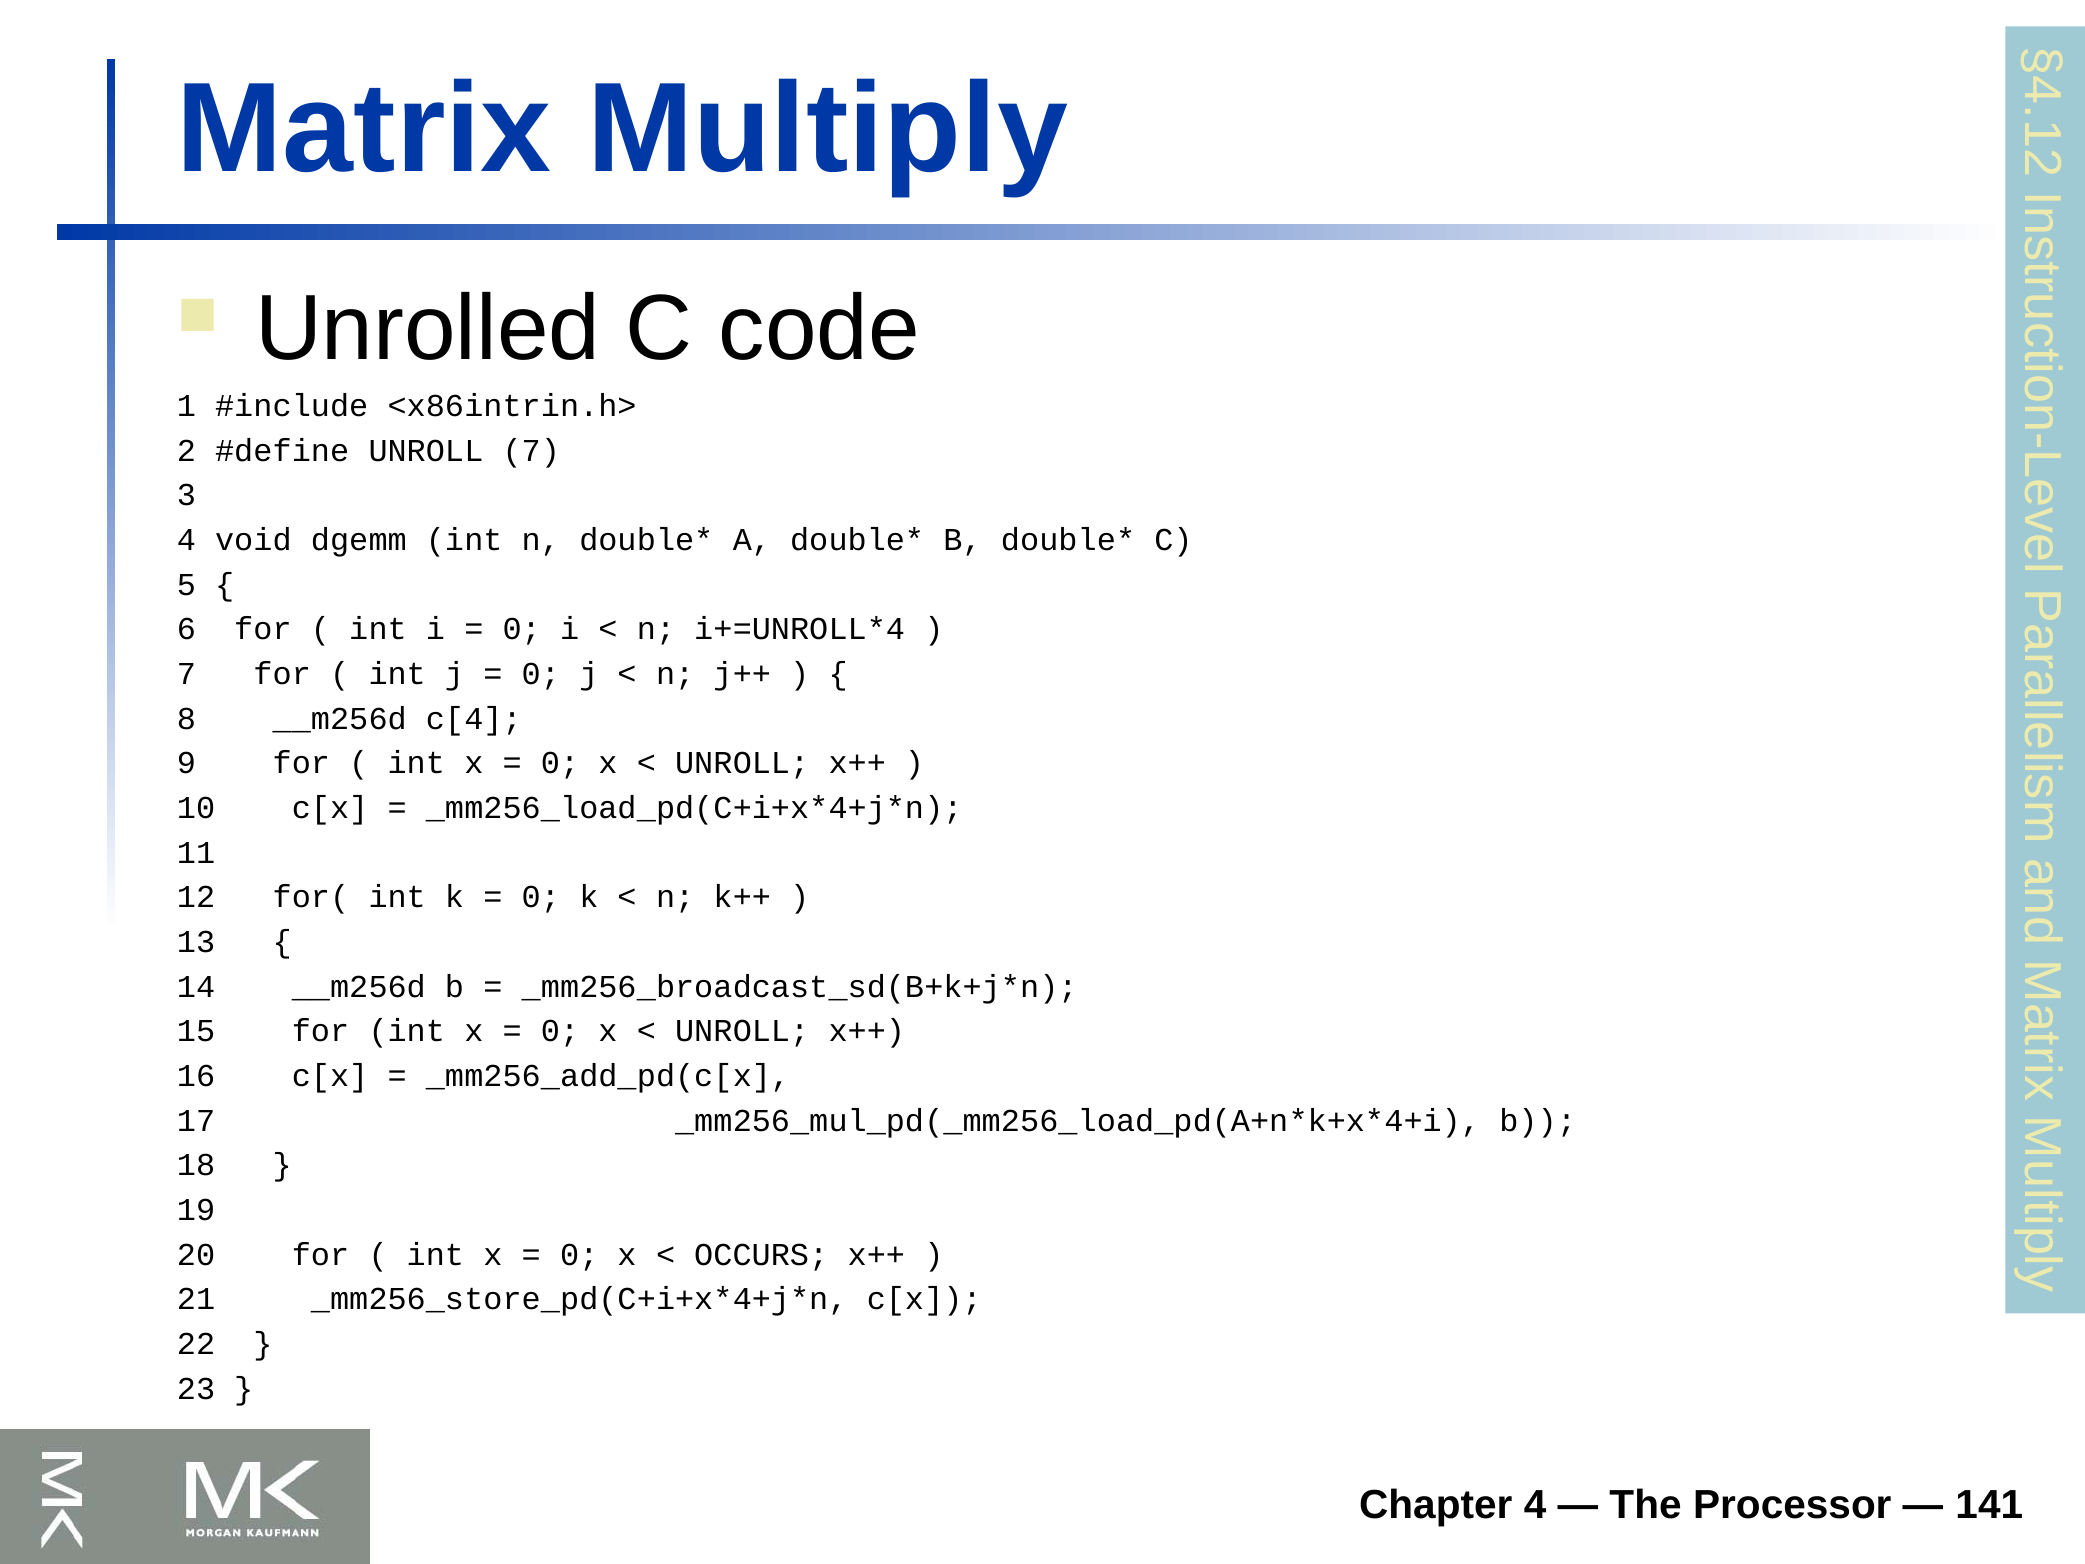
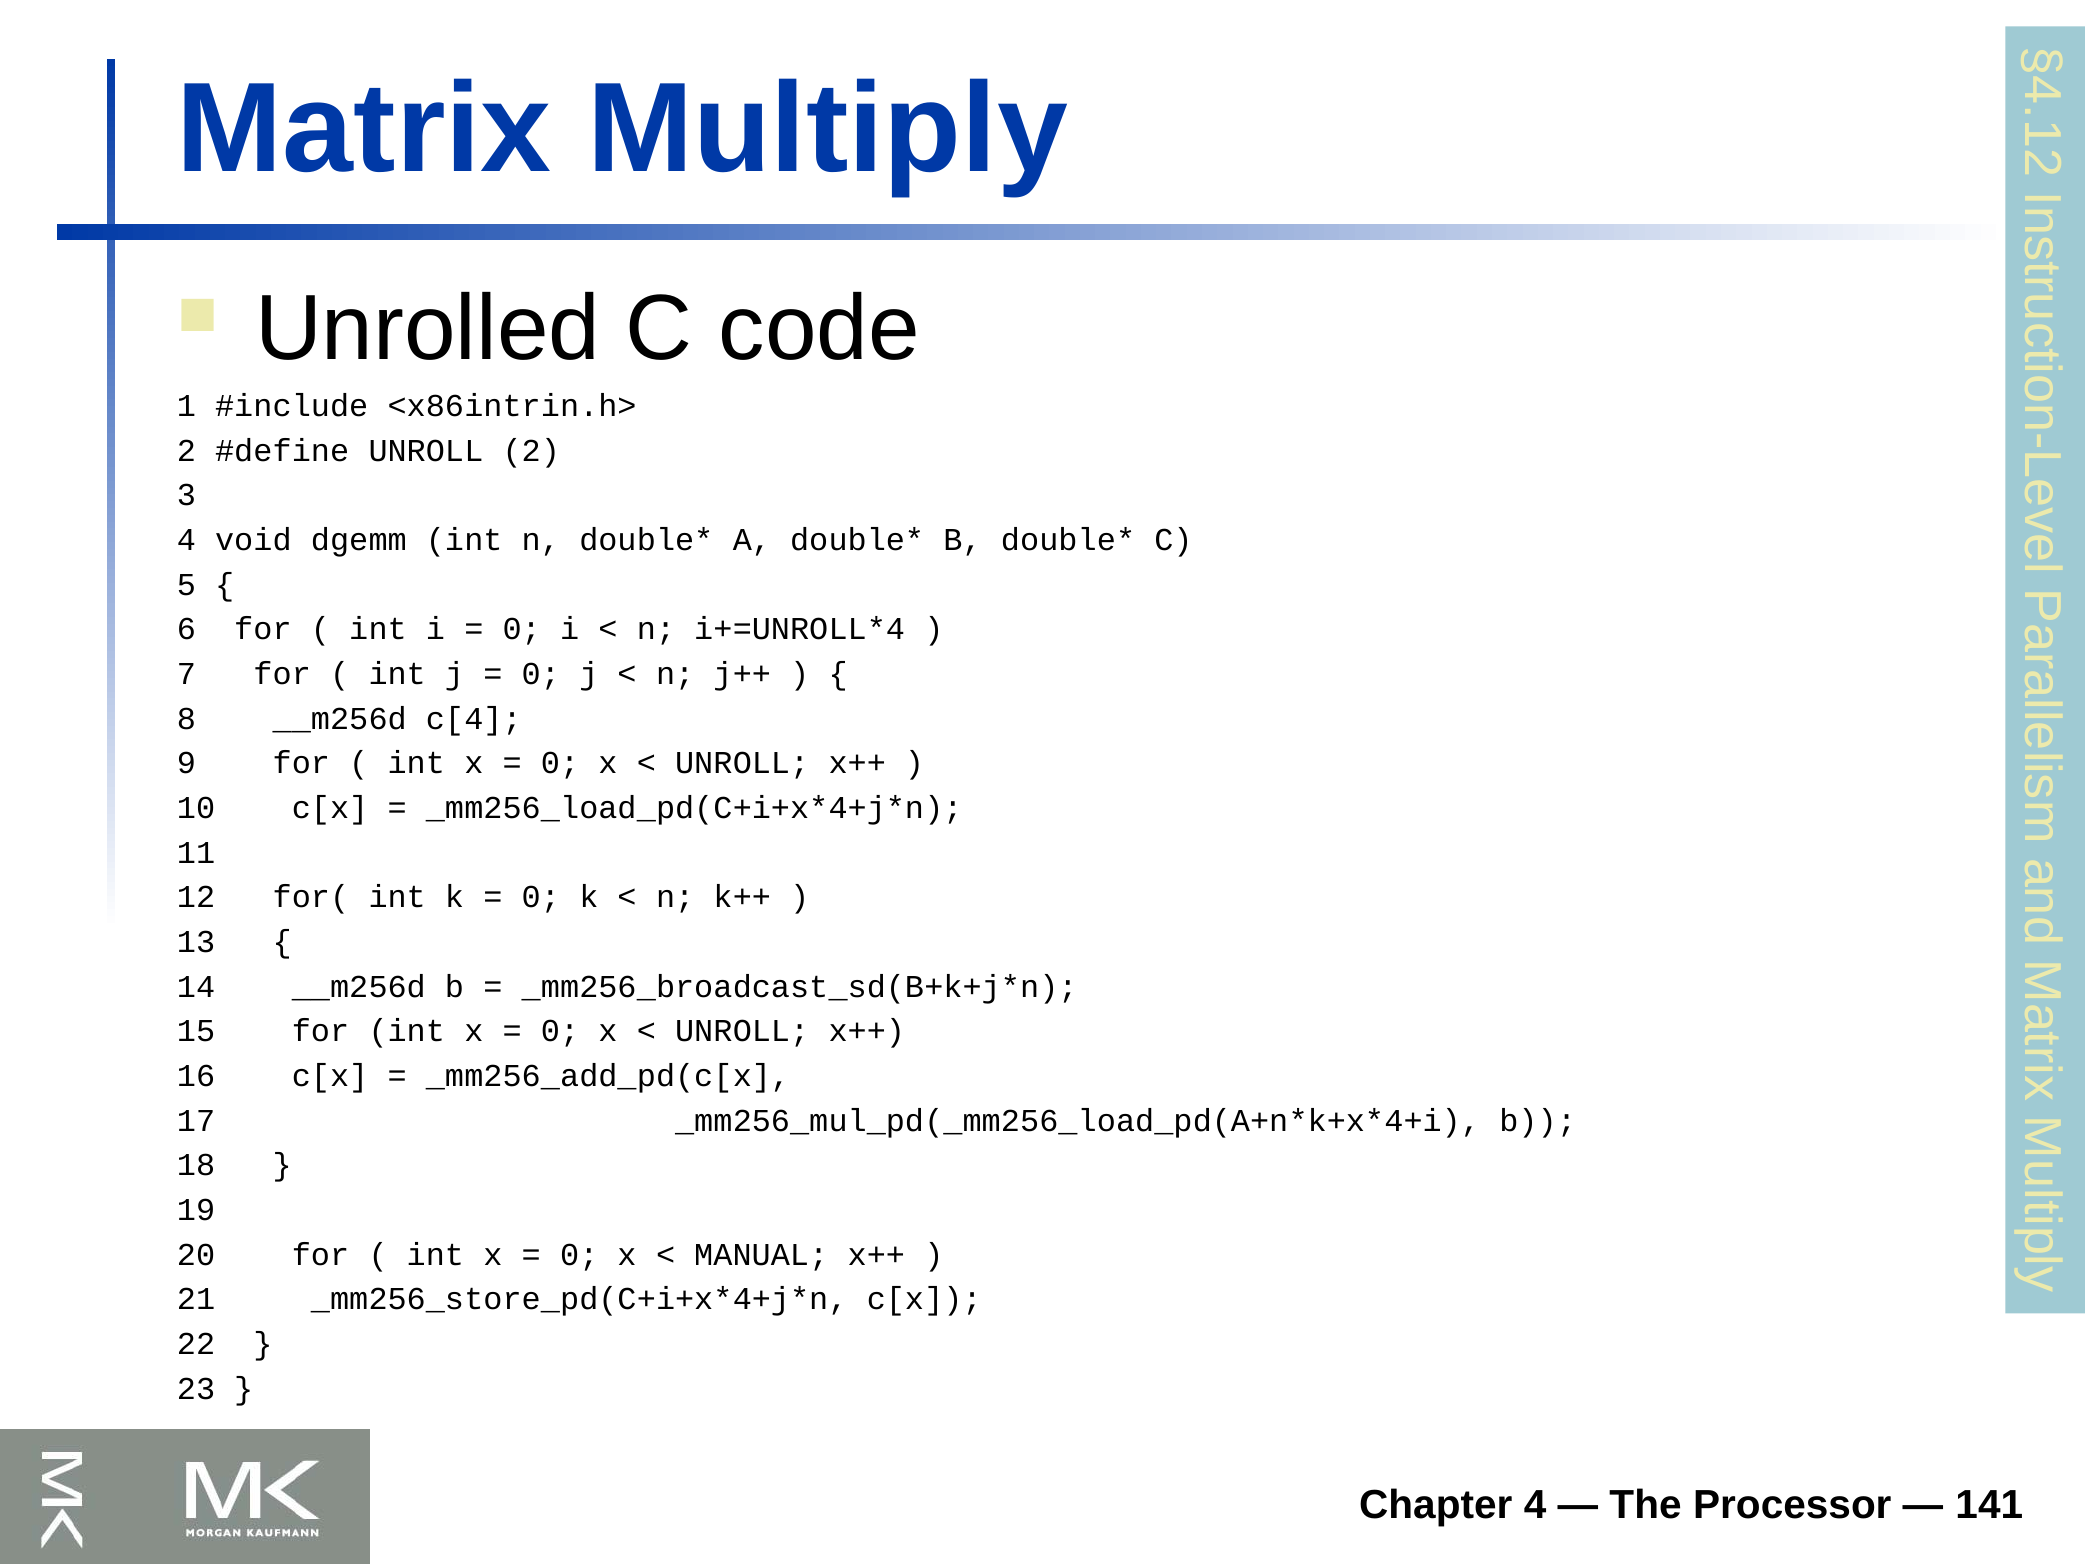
UNROLL 7: 7 -> 2
OCCURS: OCCURS -> MANUAL
